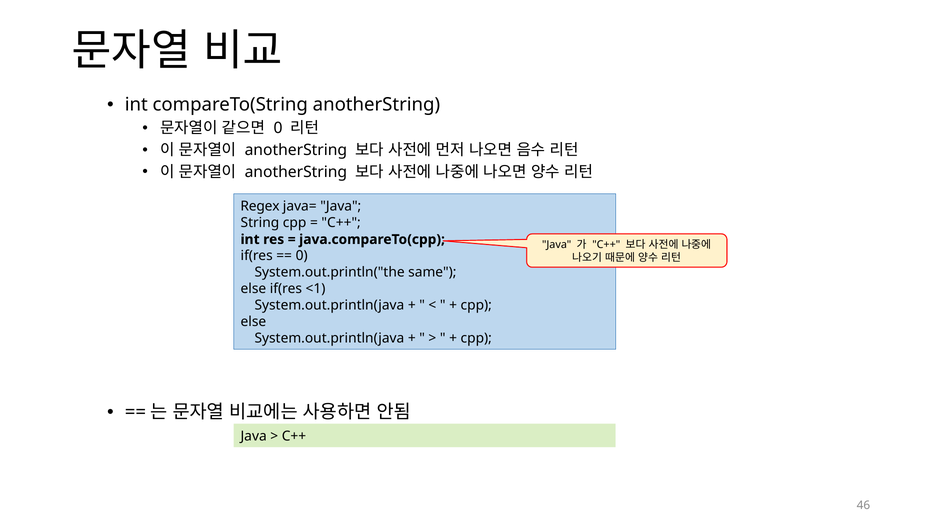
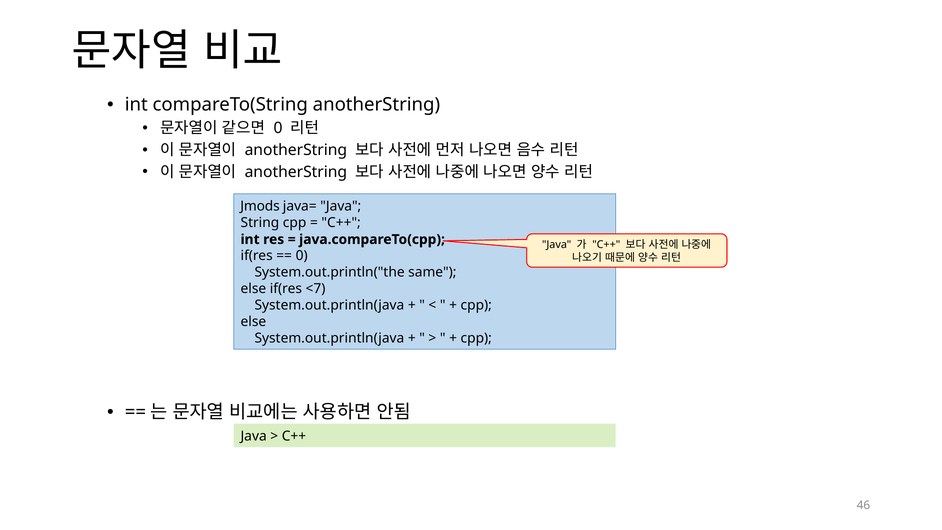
Regex: Regex -> Jmods
<1: <1 -> <7
